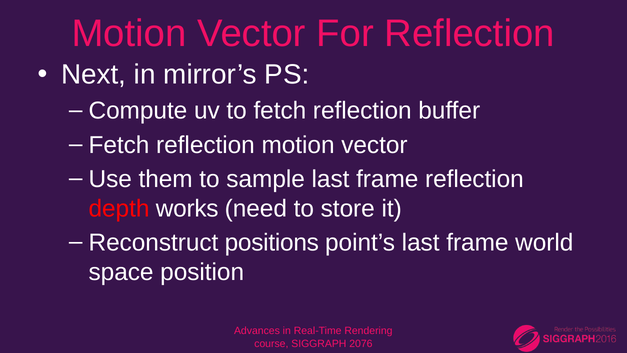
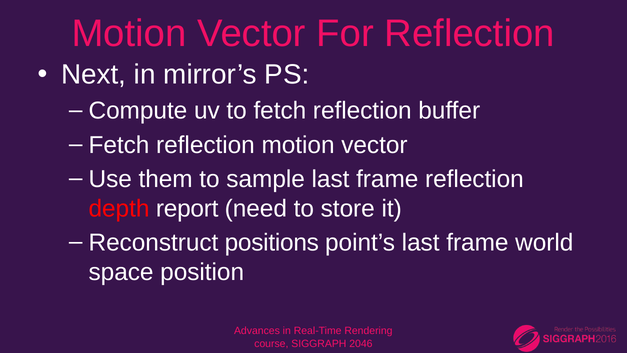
works: works -> report
2076: 2076 -> 2046
